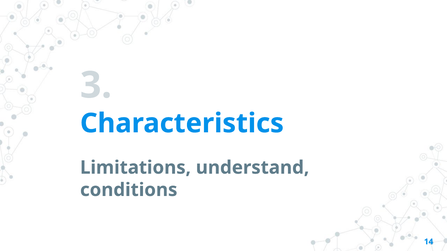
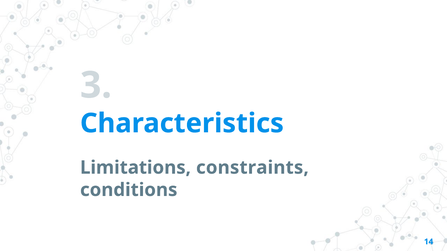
understand: understand -> constraints
